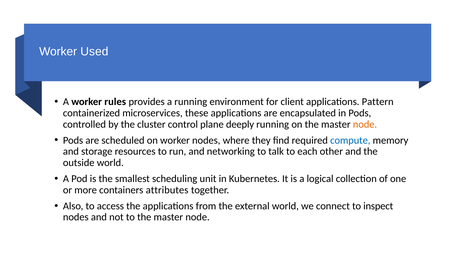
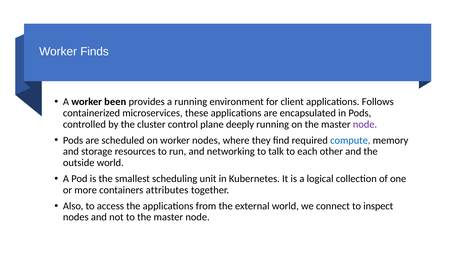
Used: Used -> Finds
rules: rules -> been
Pattern: Pattern -> Follows
node at (365, 124) colour: orange -> purple
